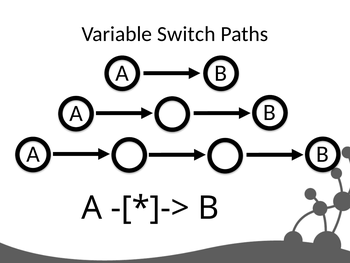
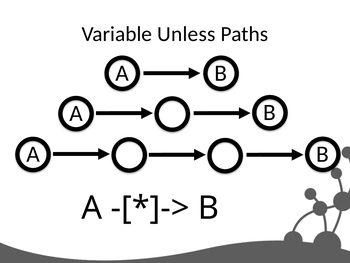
Switch: Switch -> Unless
